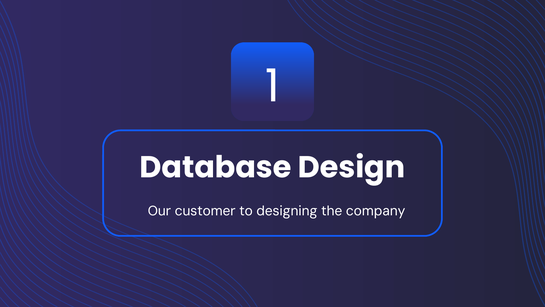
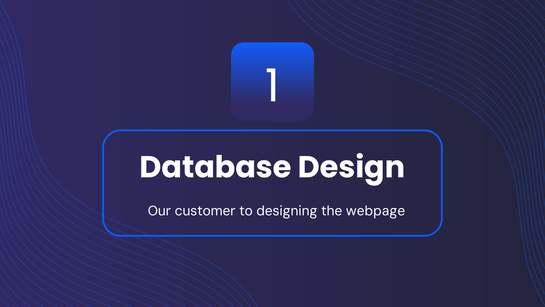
company: company -> webpage
